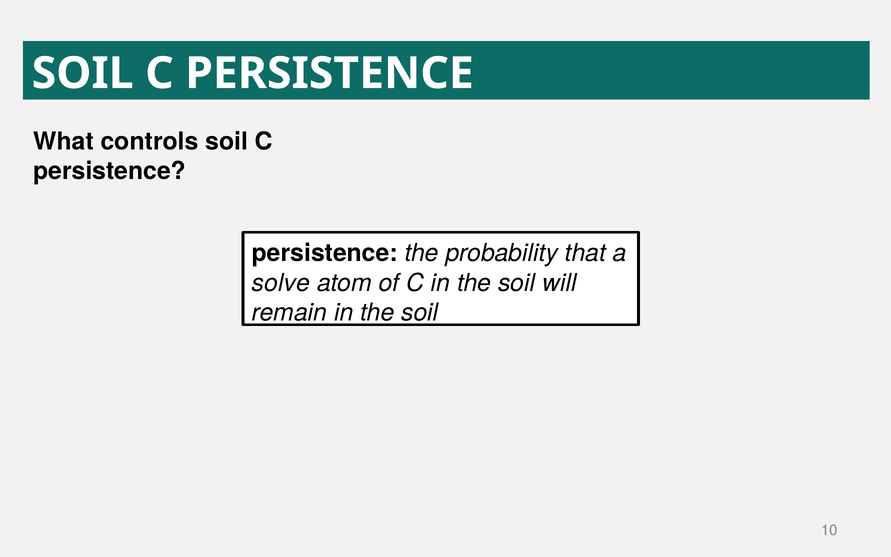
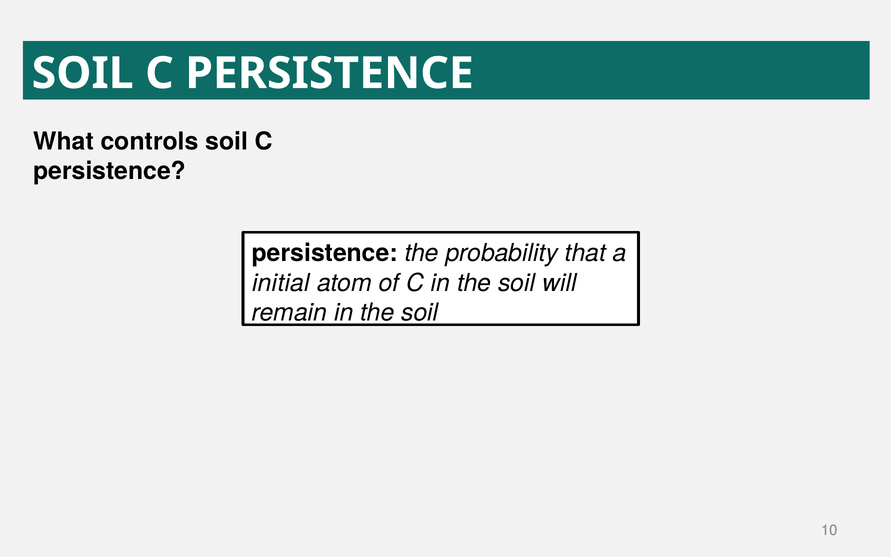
solve: solve -> initial
